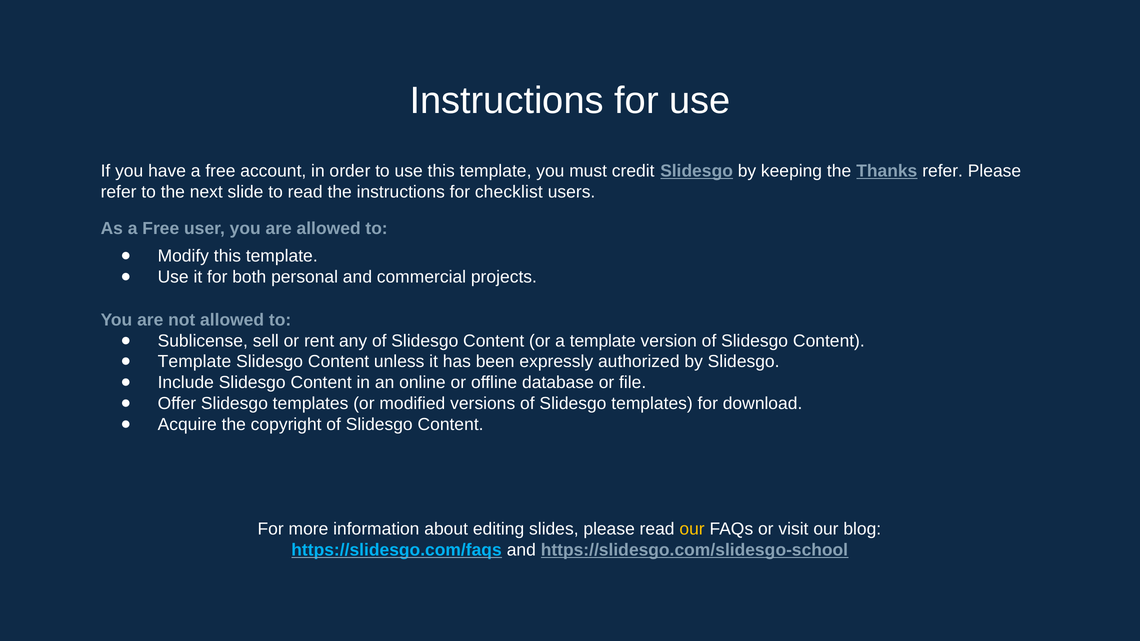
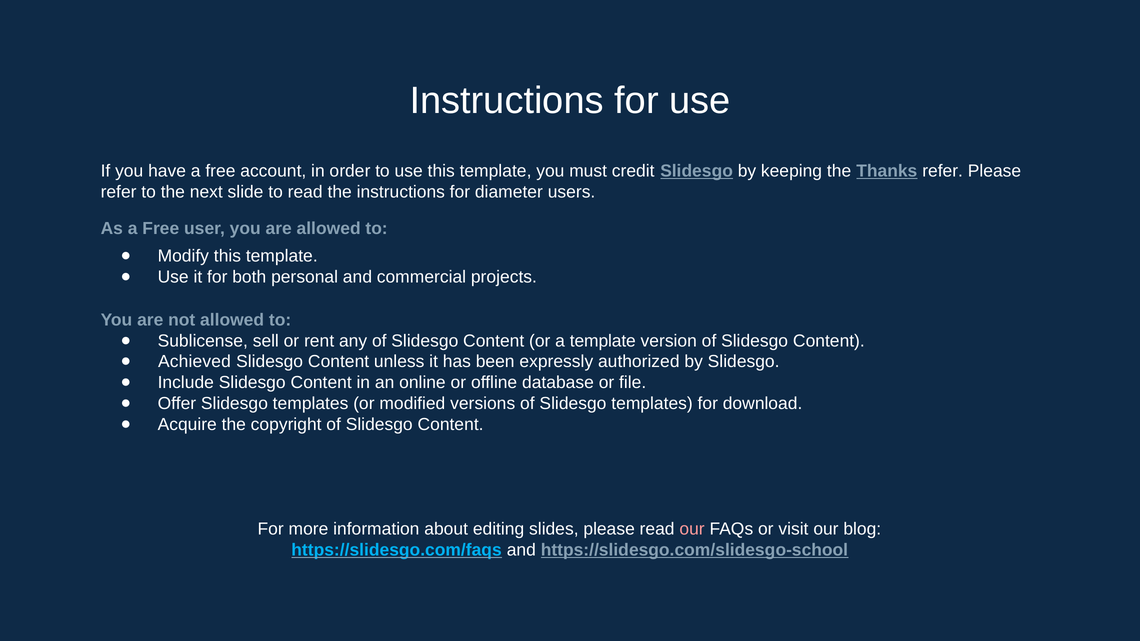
checklist: checklist -> diameter
Template at (194, 362): Template -> Achieved
our at (692, 529) colour: yellow -> pink
